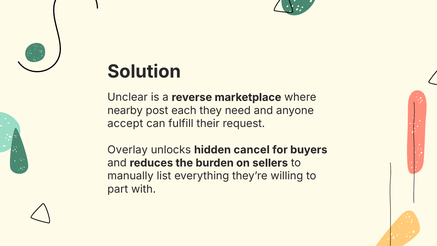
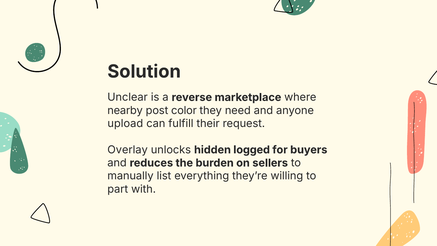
each: each -> color
accept: accept -> upload
cancel: cancel -> logged
